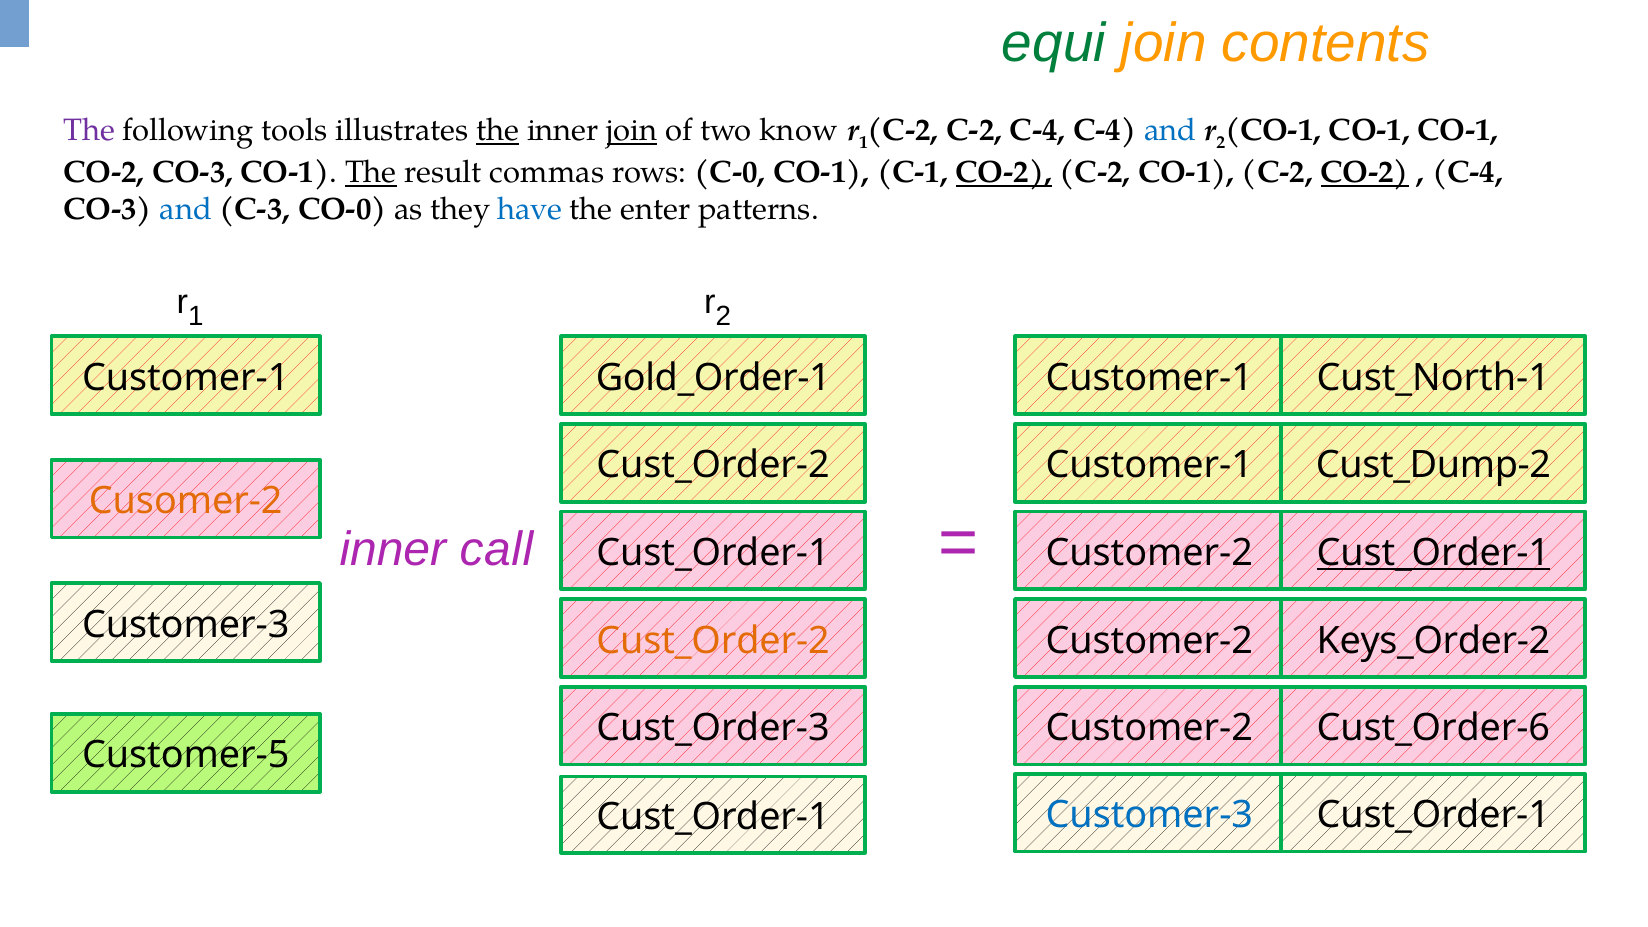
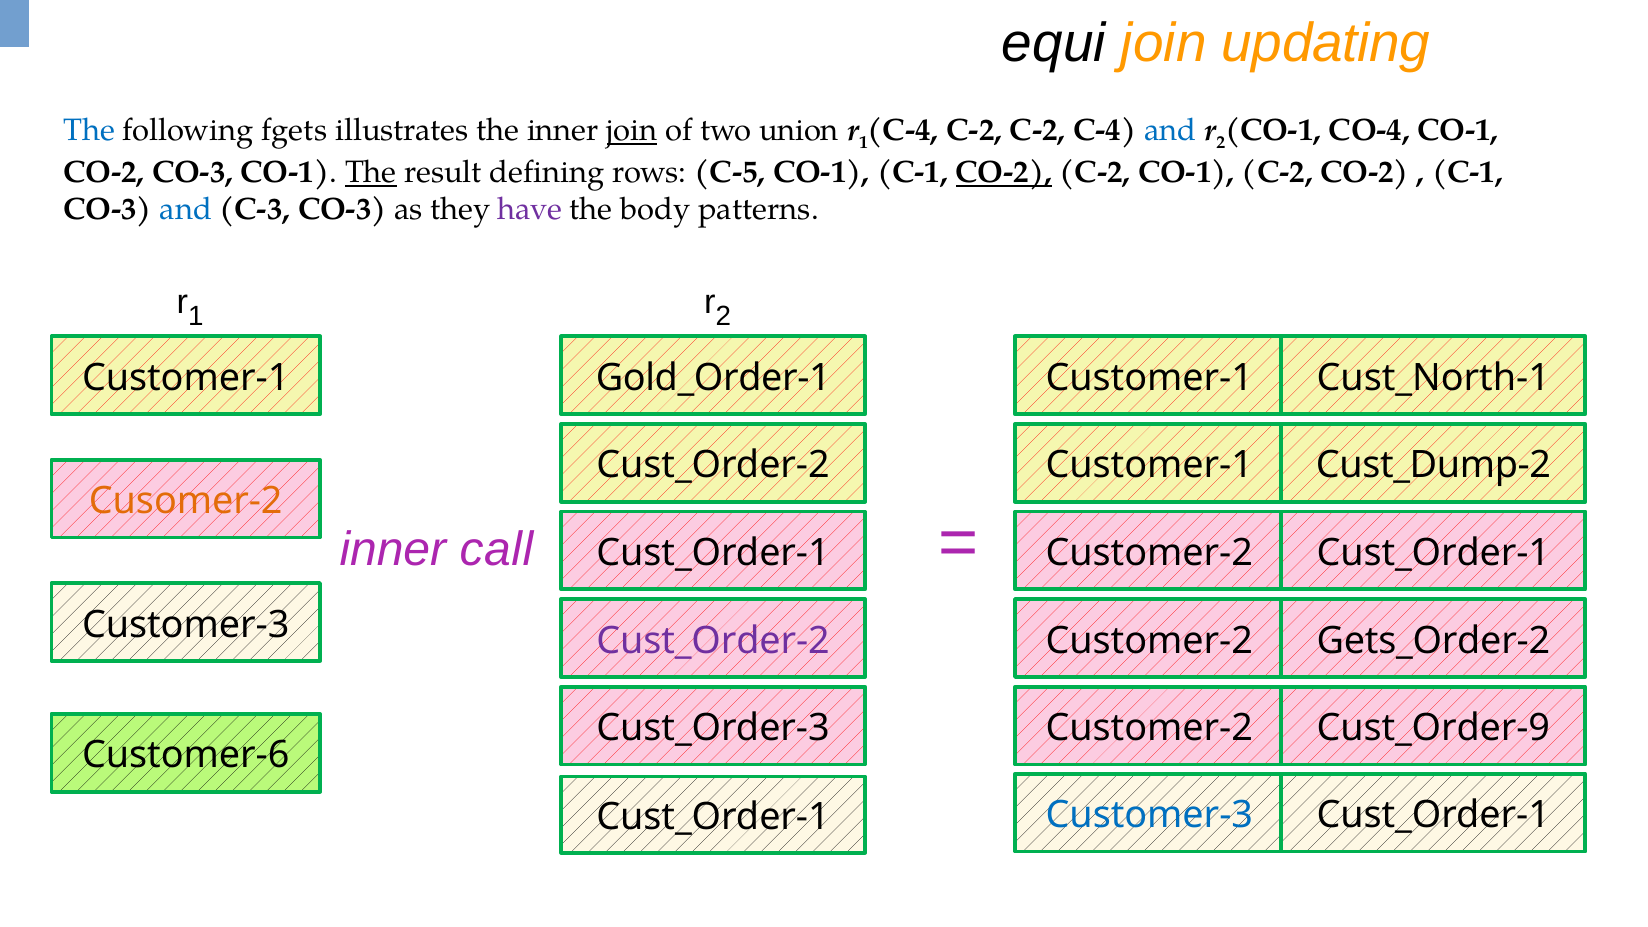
equi colour: green -> black
contents: contents -> updating
The at (89, 130) colour: purple -> blue
tools: tools -> fgets
the at (498, 130) underline: present -> none
know: know -> union
C-2 at (903, 130): C-2 -> C-4
C-2 C-4: C-4 -> C-2
CO-1 at (1369, 130): CO-1 -> CO-4
commas: commas -> defining
C-0: C-0 -> C-5
CO-2 at (1365, 173) underline: present -> none
C-4 at (1468, 173): C-4 -> C-1
C-3 CO-0: CO-0 -> CO-3
have colour: blue -> purple
enter: enter -> body
Cust_Order-1 at (1433, 553) underline: present -> none
Cust_Order-2 at (713, 641) colour: orange -> purple
Keys_Order-2: Keys_Order-2 -> Gets_Order-2
Cust_Order-6: Cust_Order-6 -> Cust_Order-9
Customer-5: Customer-5 -> Customer-6
